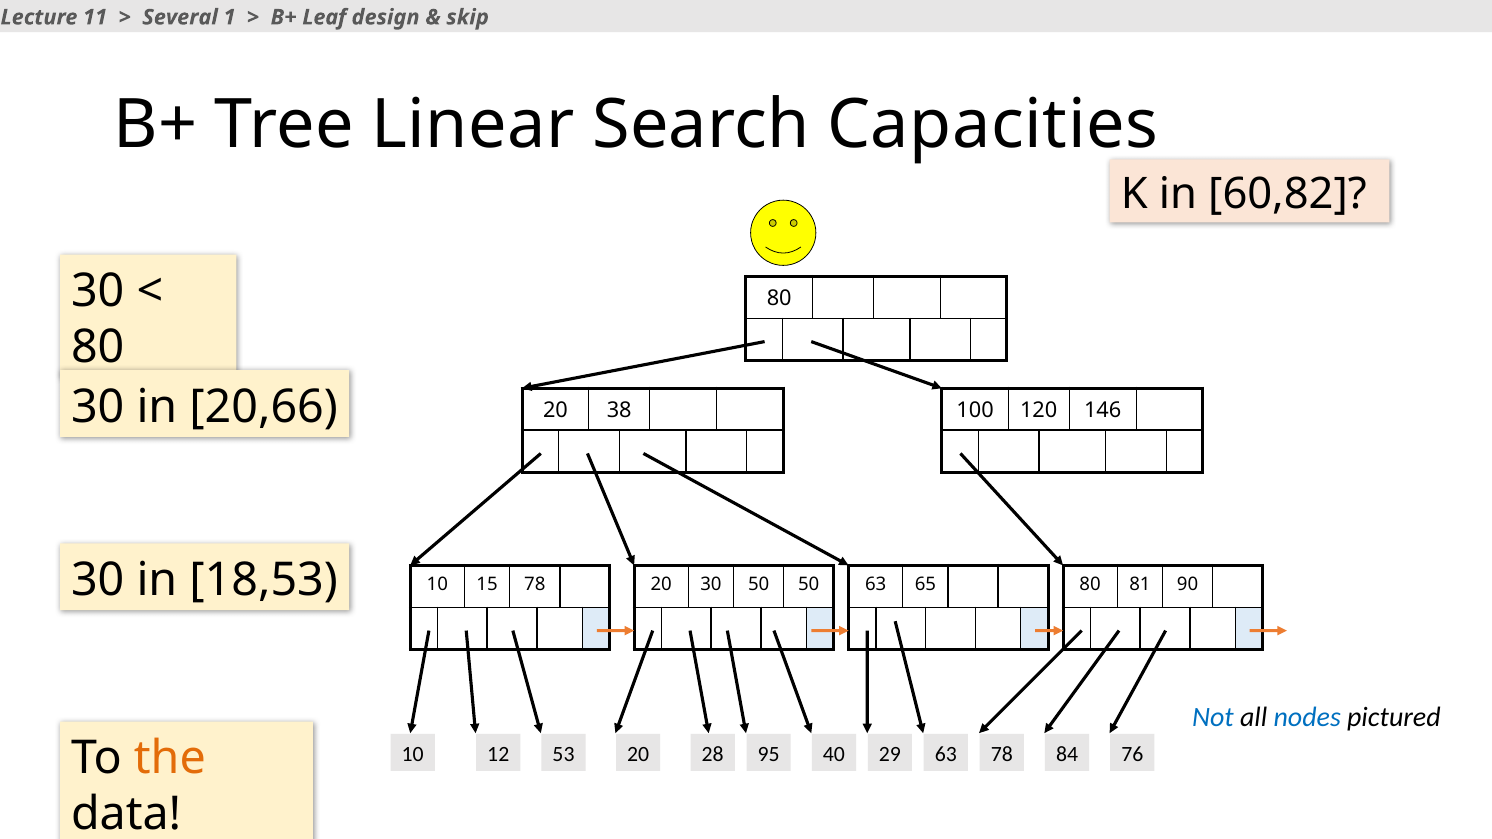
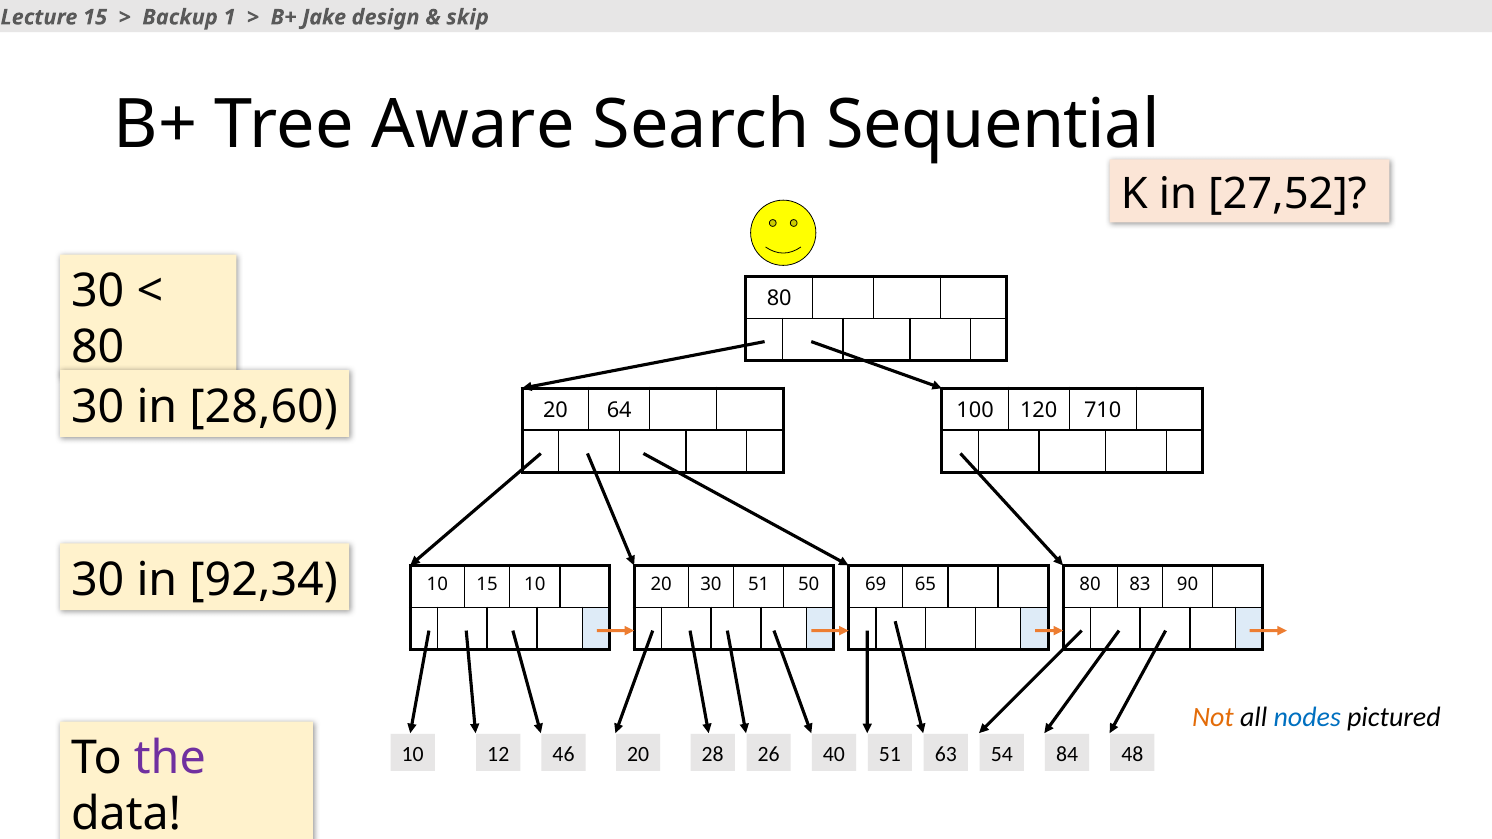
Lecture 11: 11 -> 15
Several: Several -> Backup
Leaf: Leaf -> Jake
Linear: Linear -> Aware
Capacities: Capacities -> Sequential
60,82: 60,82 -> 27,52
20,66: 20,66 -> 28,60
38: 38 -> 64
146: 146 -> 710
18,53: 18,53 -> 92,34
15 78: 78 -> 10
30 50: 50 -> 51
50 63: 63 -> 69
81: 81 -> 83
Not colour: blue -> orange
53: 53 -> 46
95: 95 -> 26
40 29: 29 -> 51
63 78: 78 -> 54
76: 76 -> 48
the colour: orange -> purple
